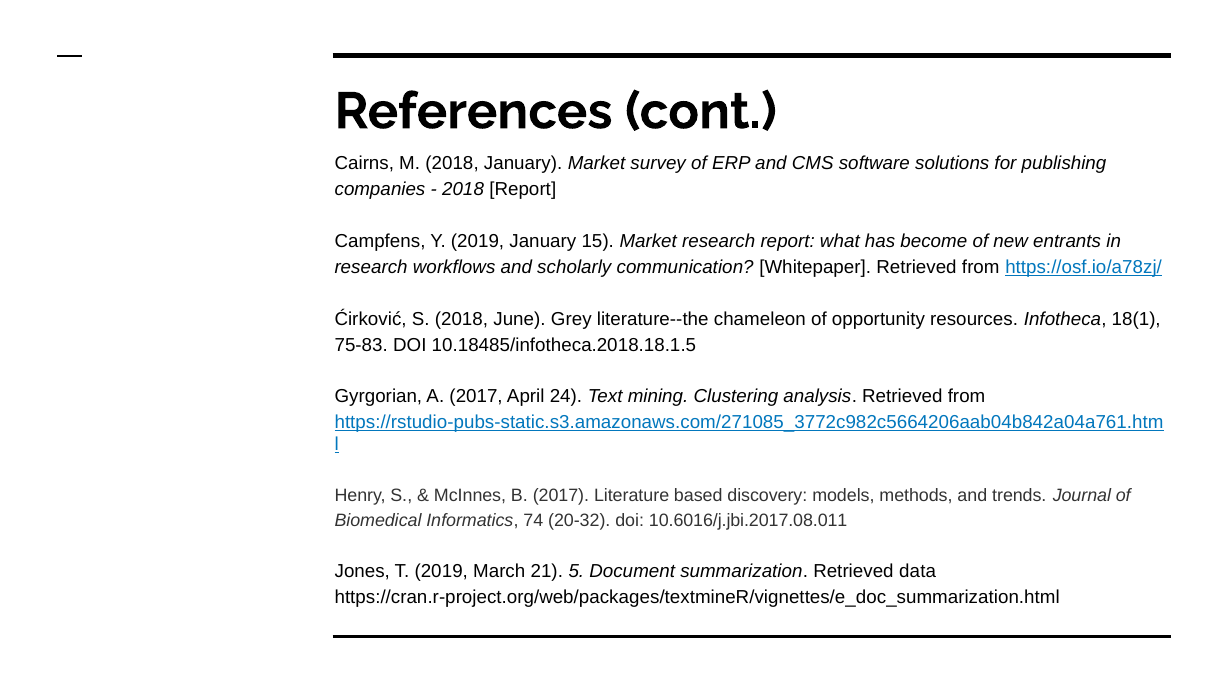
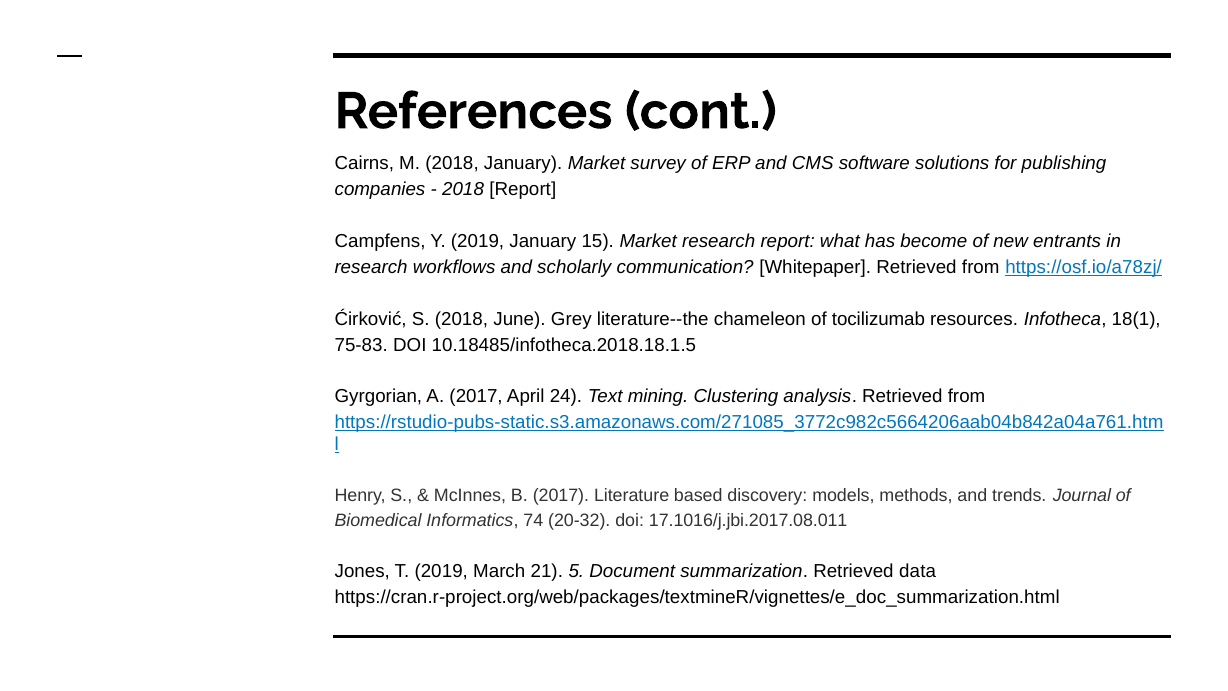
opportunity: opportunity -> tocilizumab
10.6016/j.jbi.2017.08.011: 10.6016/j.jbi.2017.08.011 -> 17.1016/j.jbi.2017.08.011
